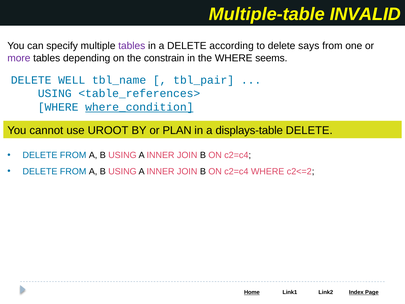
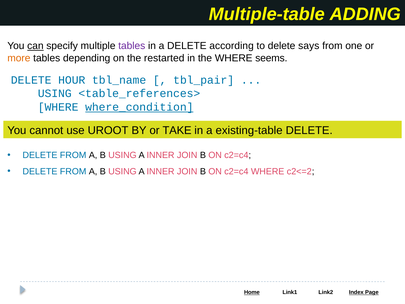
INVALID: INVALID -> ADDING
can underline: none -> present
more colour: purple -> orange
constrain: constrain -> restarted
WELL: WELL -> HOUR
PLAN: PLAN -> TAKE
displays-table: displays-table -> existing-table
